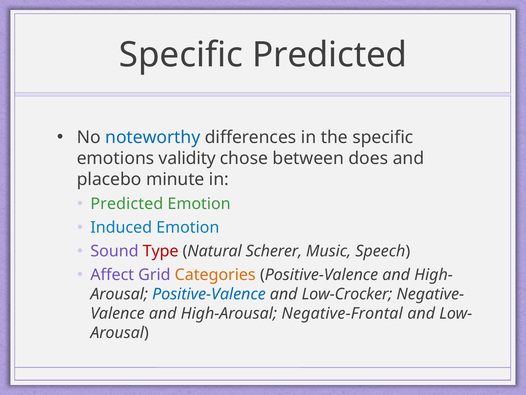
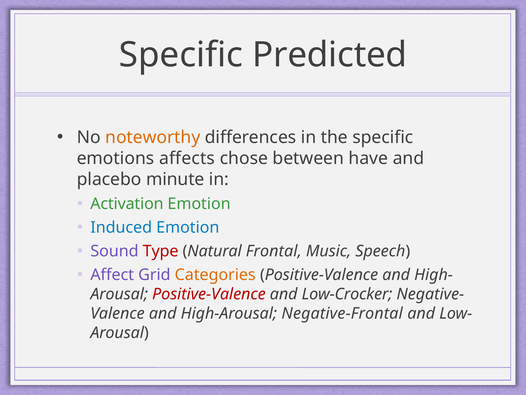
noteworthy colour: blue -> orange
validity: validity -> affects
does: does -> have
Predicted at (127, 204): Predicted -> Activation
Scherer: Scherer -> Frontal
Positive-Valence at (209, 294) colour: blue -> red
